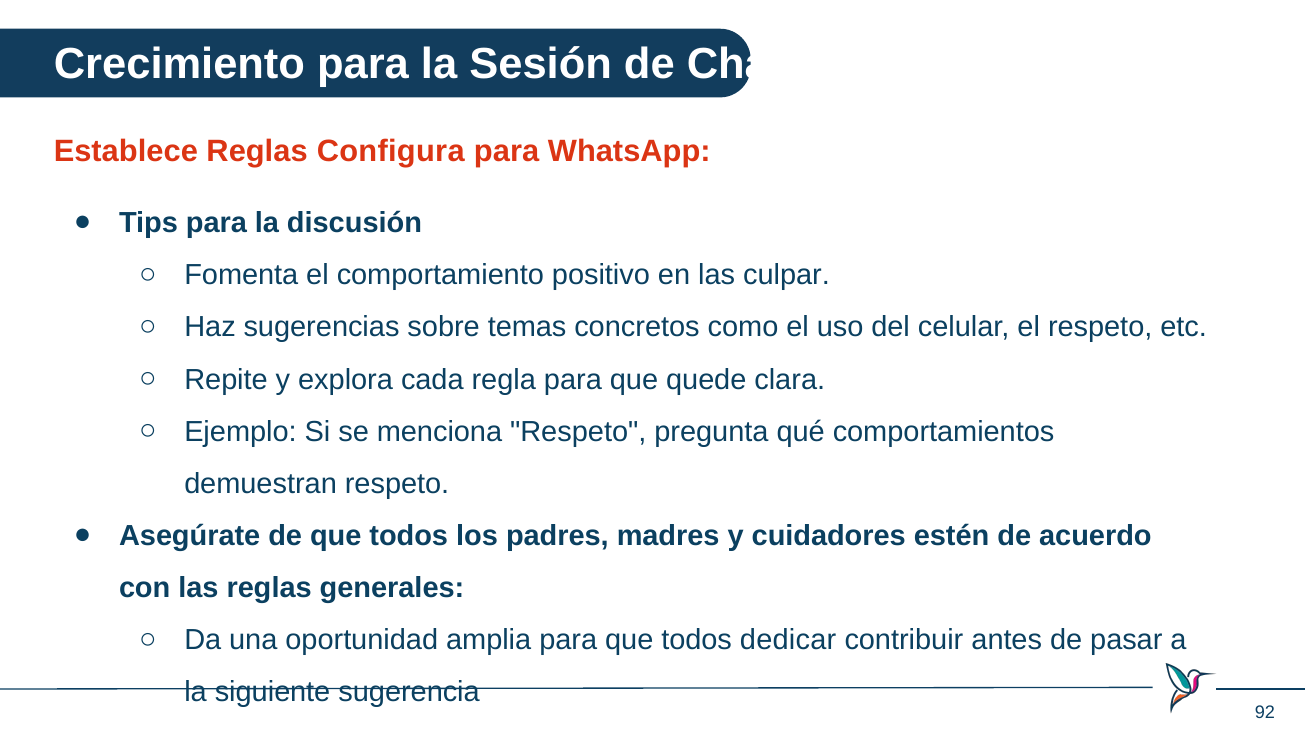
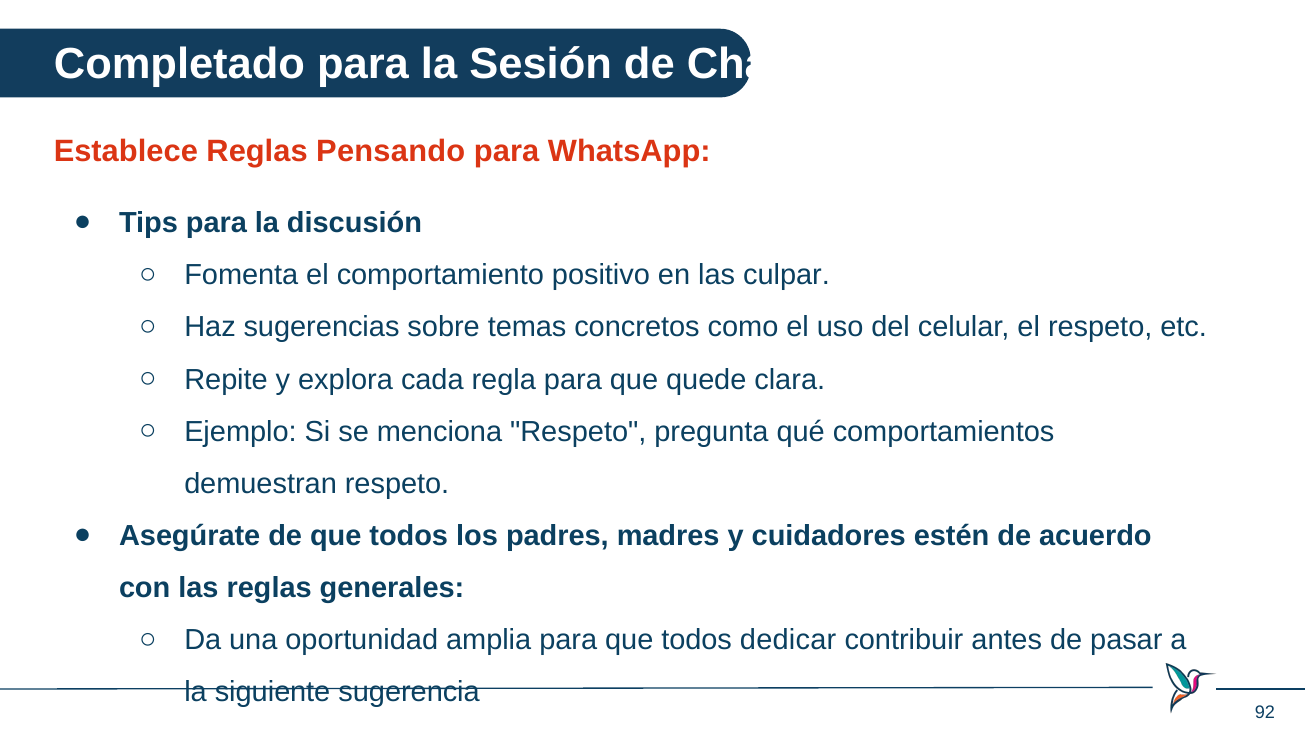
Crecimiento: Crecimiento -> Completado
Configura: Configura -> Pensando
